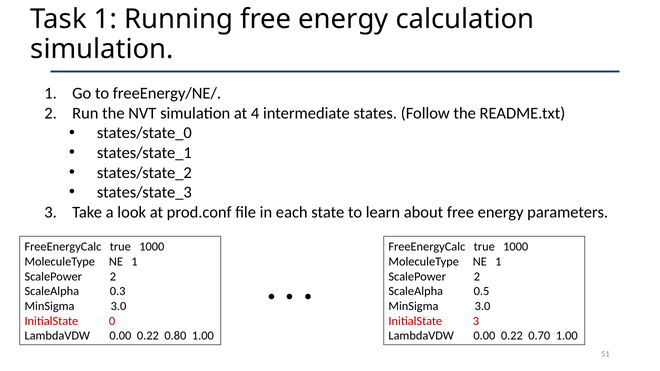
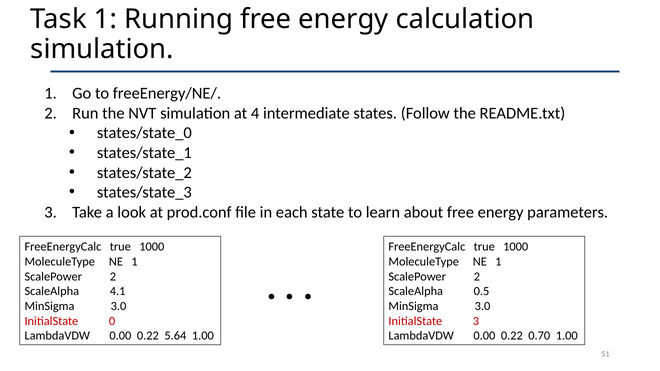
0.3: 0.3 -> 4.1
0.80: 0.80 -> 5.64
